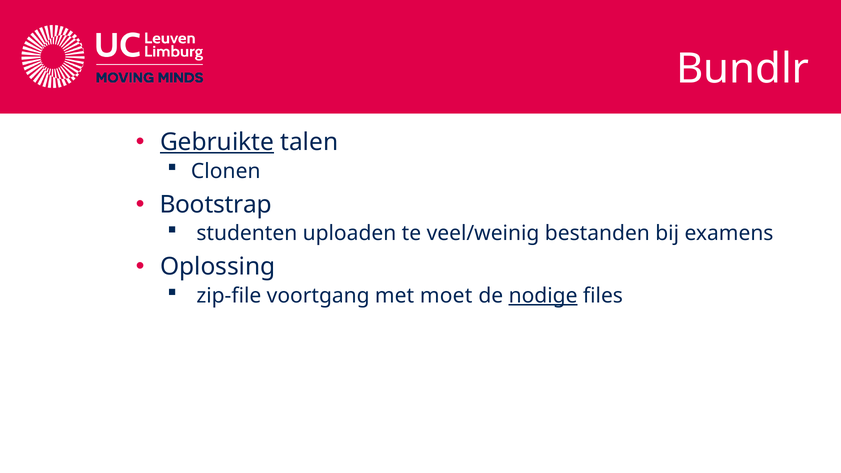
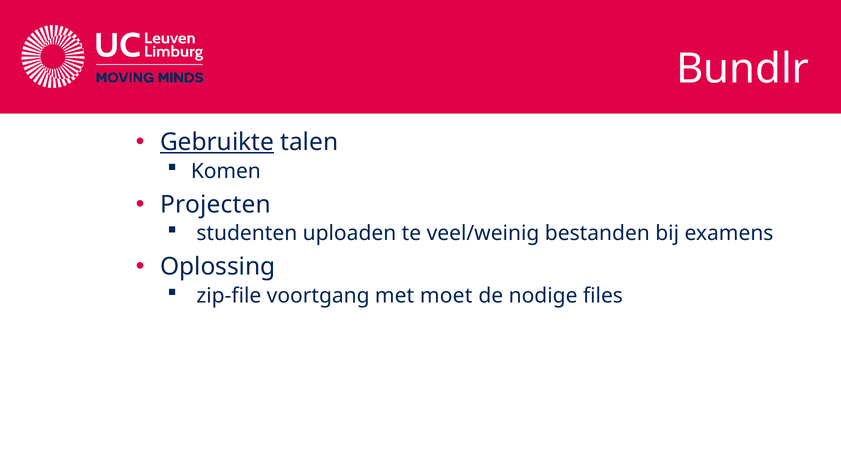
Clonen: Clonen -> Komen
Bootstrap: Bootstrap -> Projecten
nodige underline: present -> none
